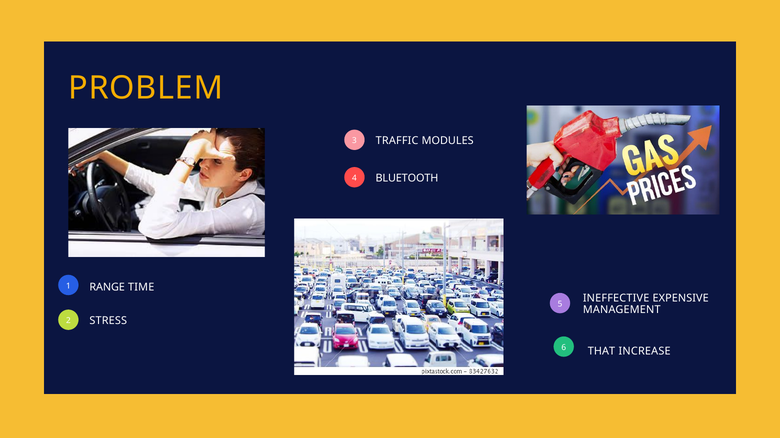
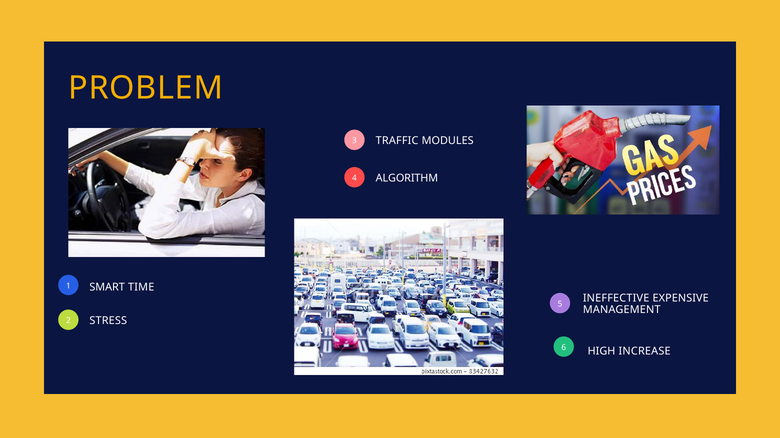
BLUETOOTH: BLUETOOTH -> ALGORITHM
RANGE: RANGE -> SMART
THAT: THAT -> HIGH
